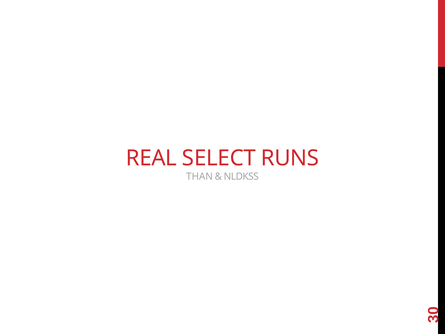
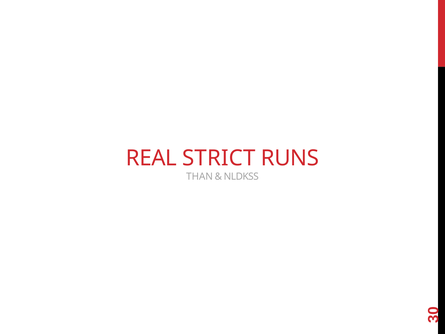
SELECT: SELECT -> STRICT
